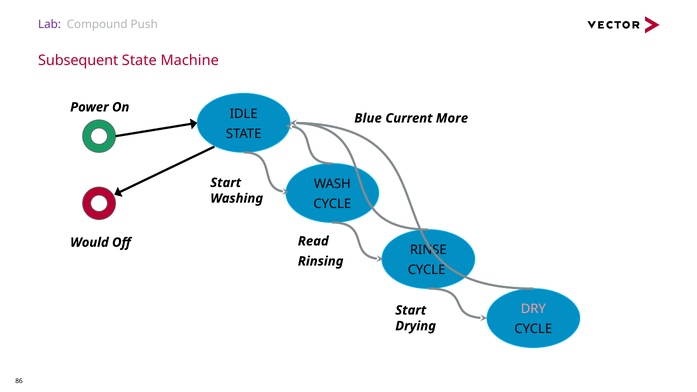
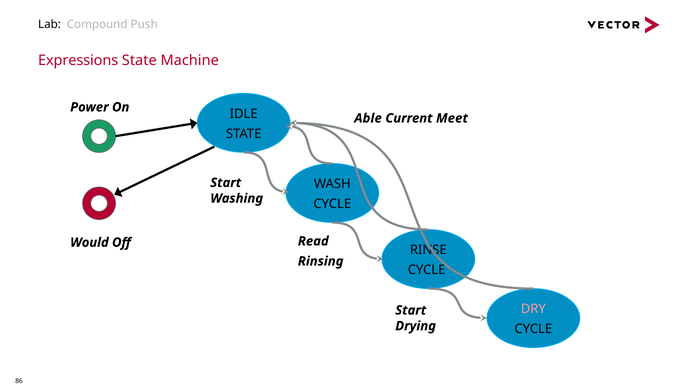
Lab colour: purple -> black
Subsequent: Subsequent -> Expressions
Blue: Blue -> Able
More: More -> Meet
